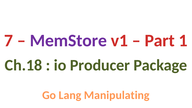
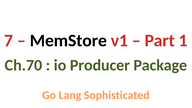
MemStore colour: purple -> black
Ch.18: Ch.18 -> Ch.70
Manipulating: Manipulating -> Sophisticated
